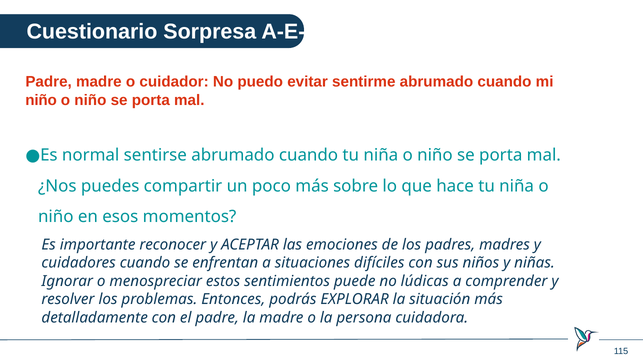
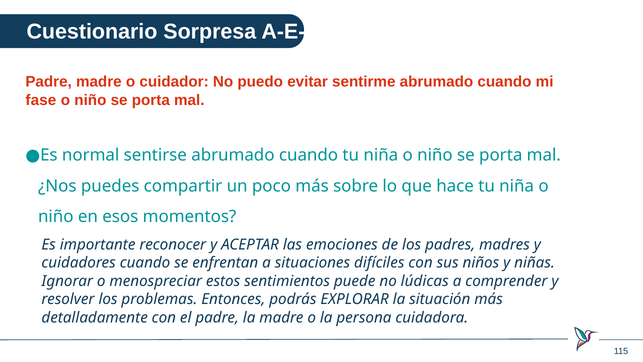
niño at (41, 100): niño -> fase
